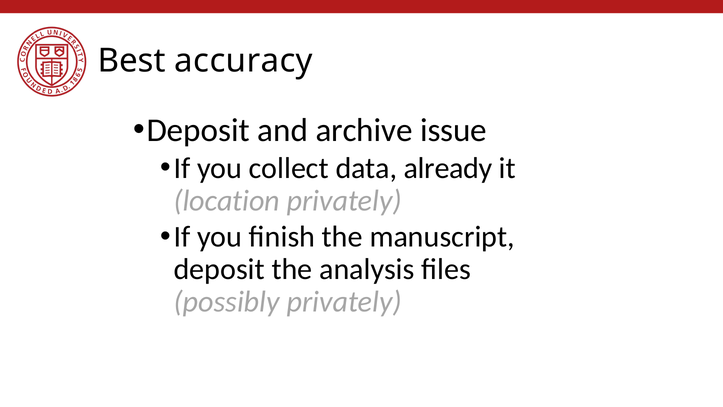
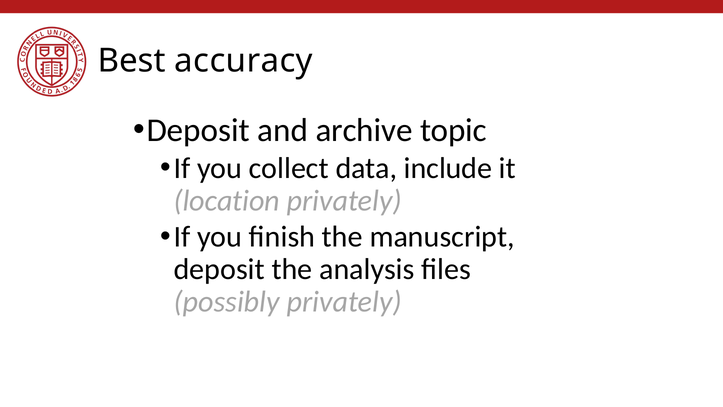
issue: issue -> topic
already: already -> include
